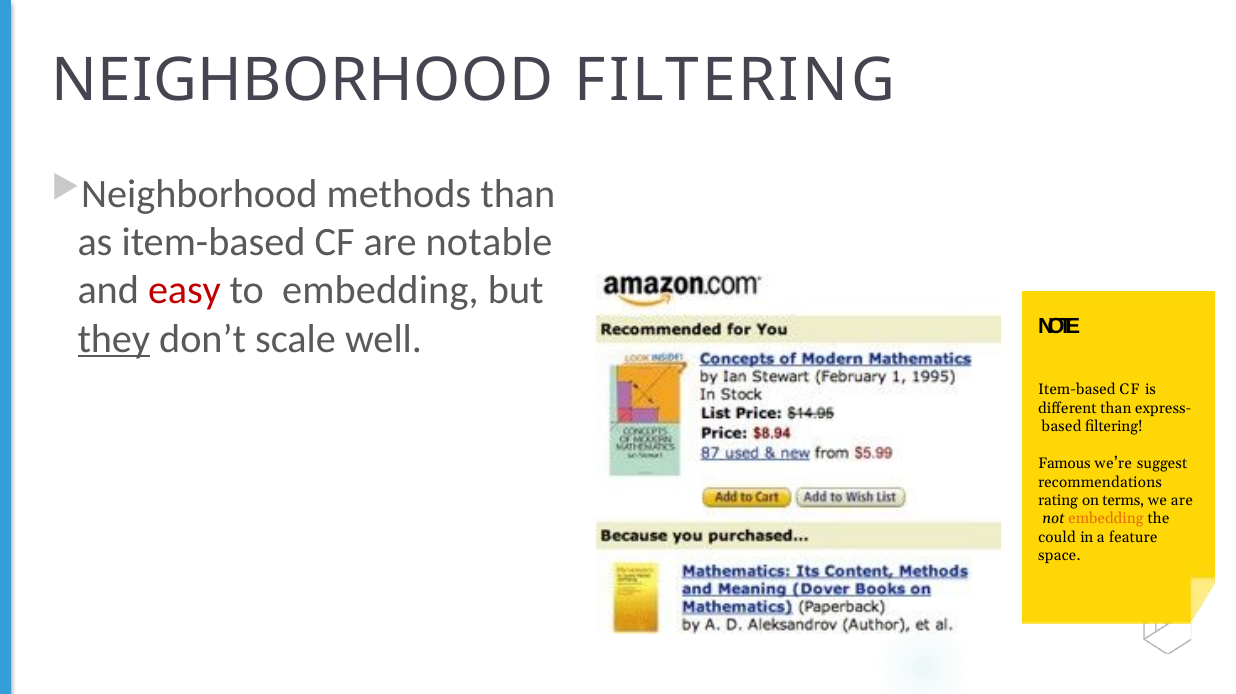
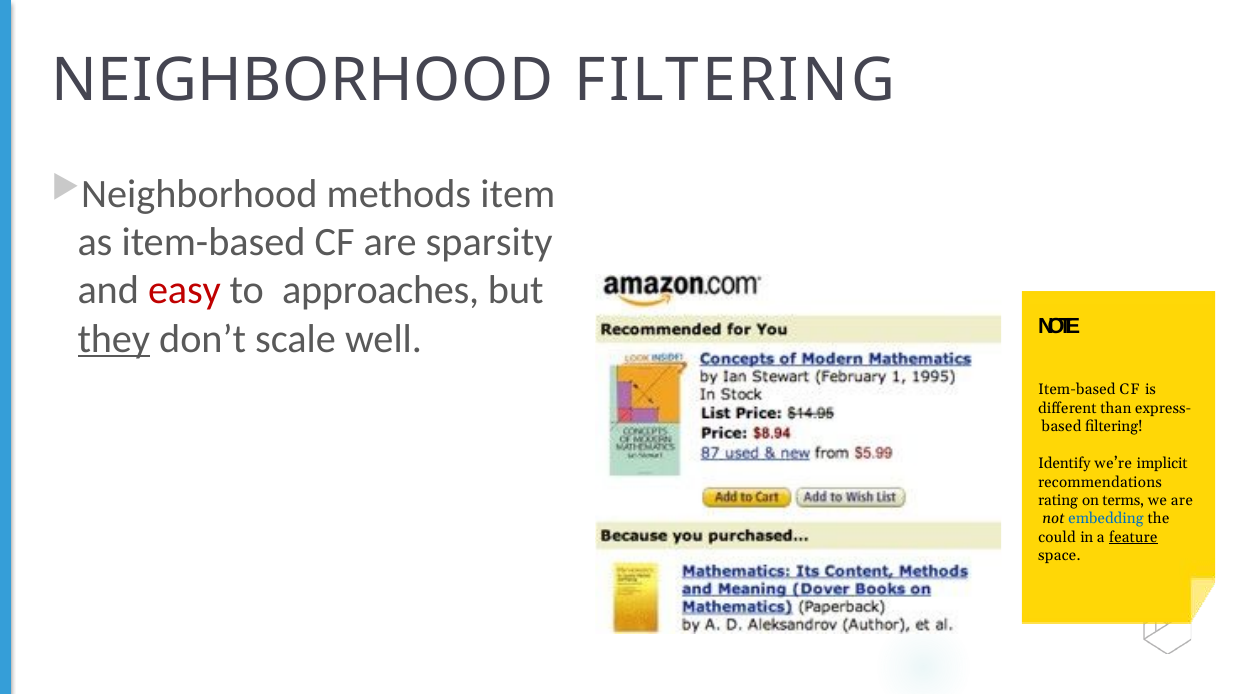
methods than: than -> item
notable: notable -> sparsity
to embedding: embedding -> approaches
Famous: Famous -> Identify
suggest: suggest -> implicit
embedding at (1106, 519) colour: orange -> blue
feature underline: none -> present
